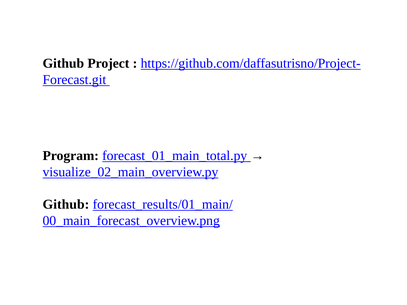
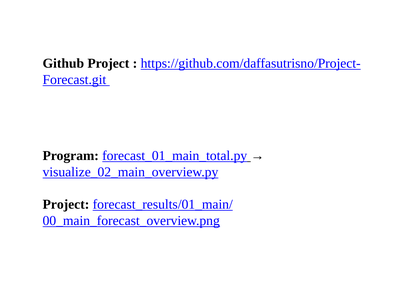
Github at (66, 205): Github -> Project
